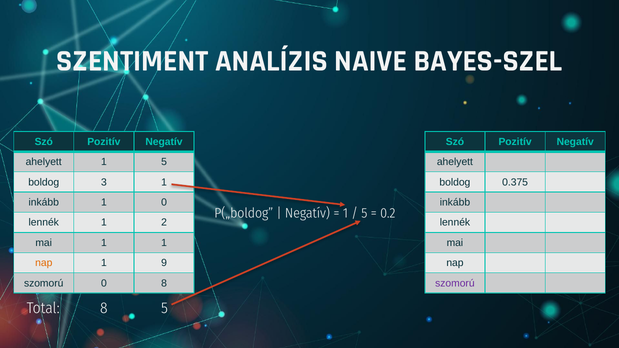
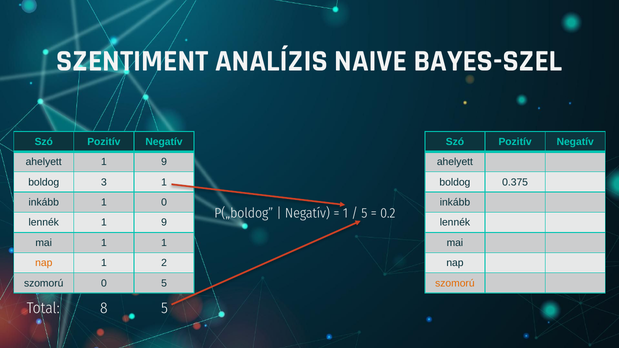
ahelyett 1 5: 5 -> 9
lennék 1 2: 2 -> 9
9: 9 -> 2
0 8: 8 -> 5
szomorú at (455, 283) colour: purple -> orange
